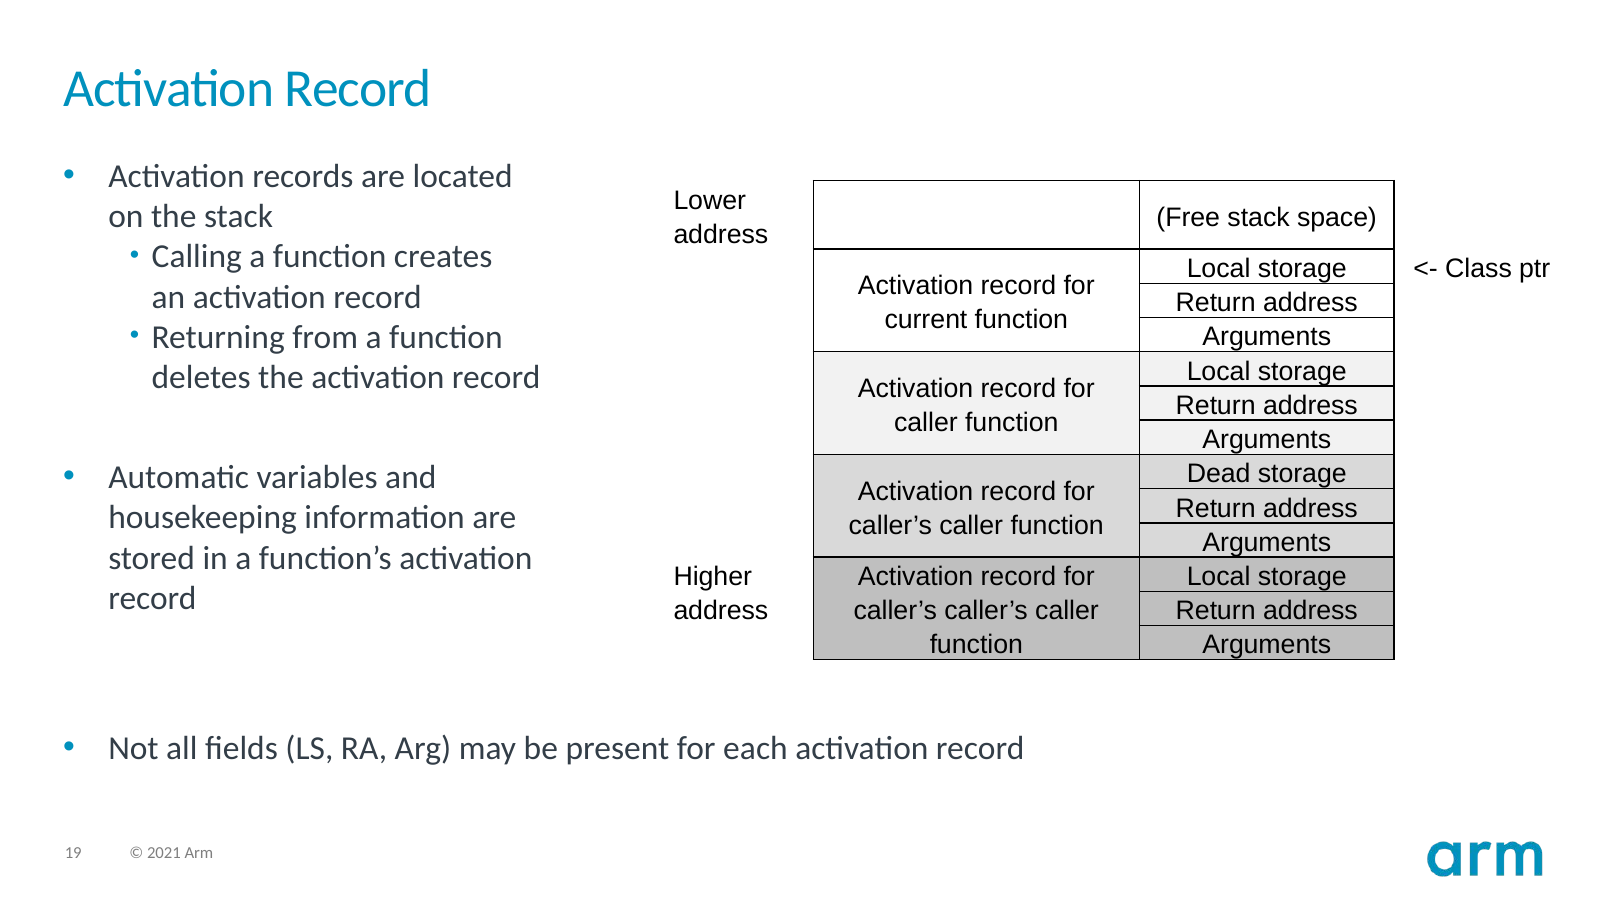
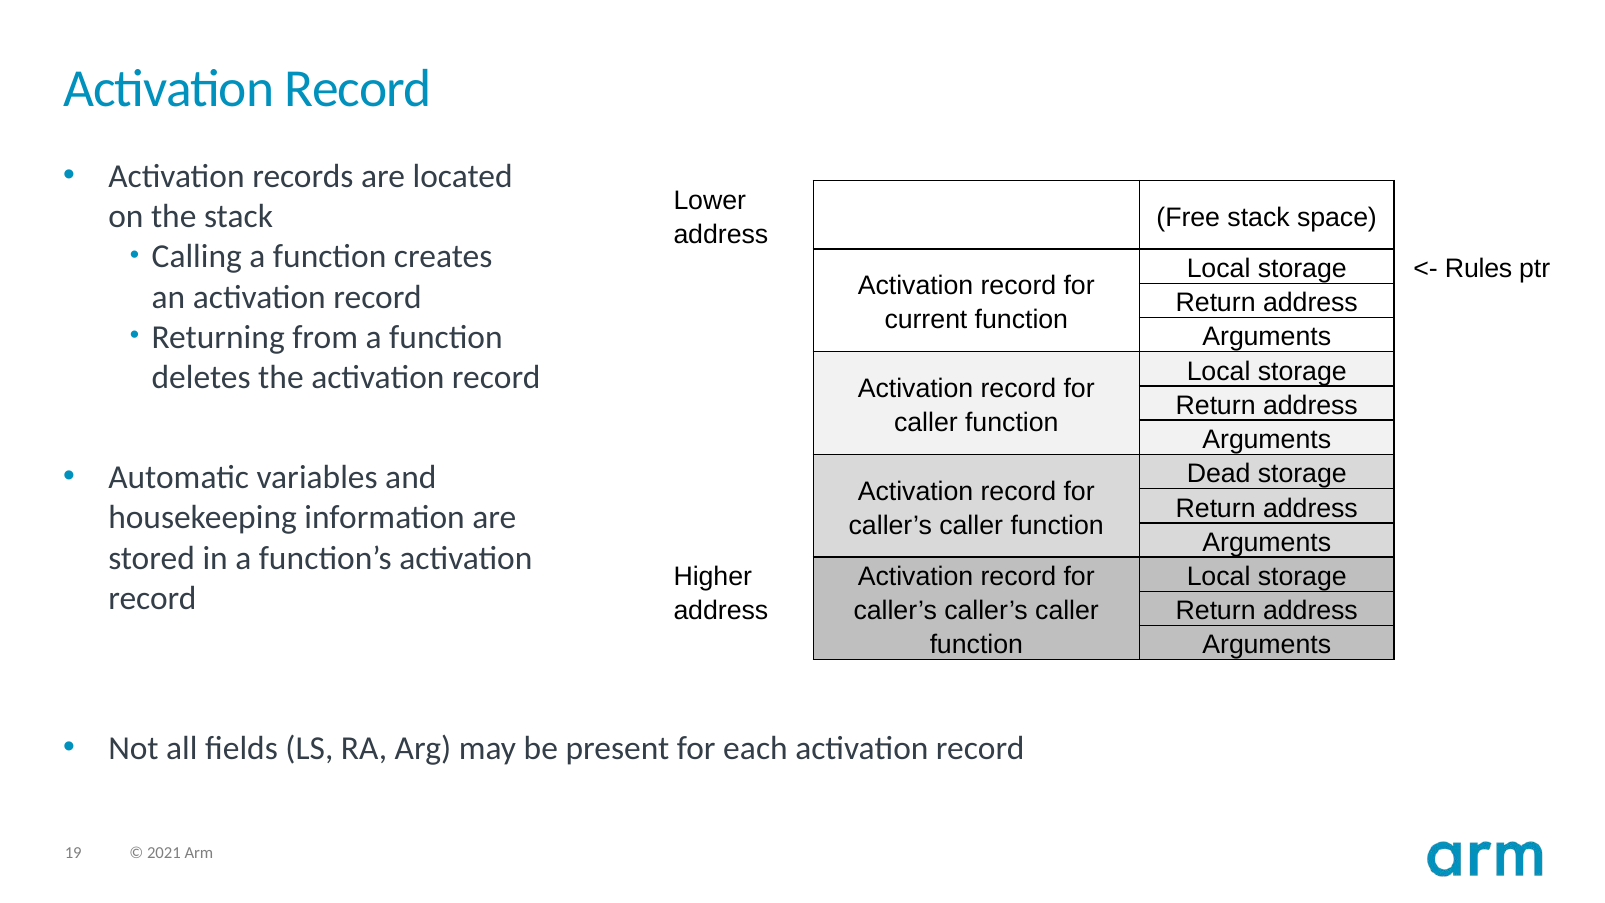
Class: Class -> Rules
